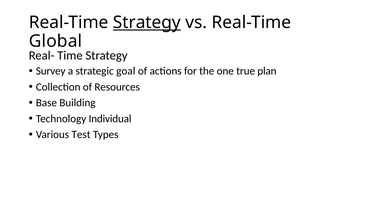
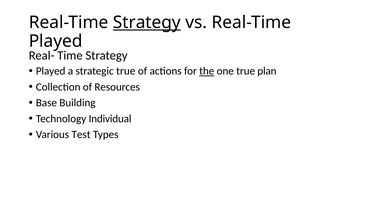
Global at (56, 41): Global -> Played
Survey at (51, 71): Survey -> Played
strategic goal: goal -> true
the underline: none -> present
